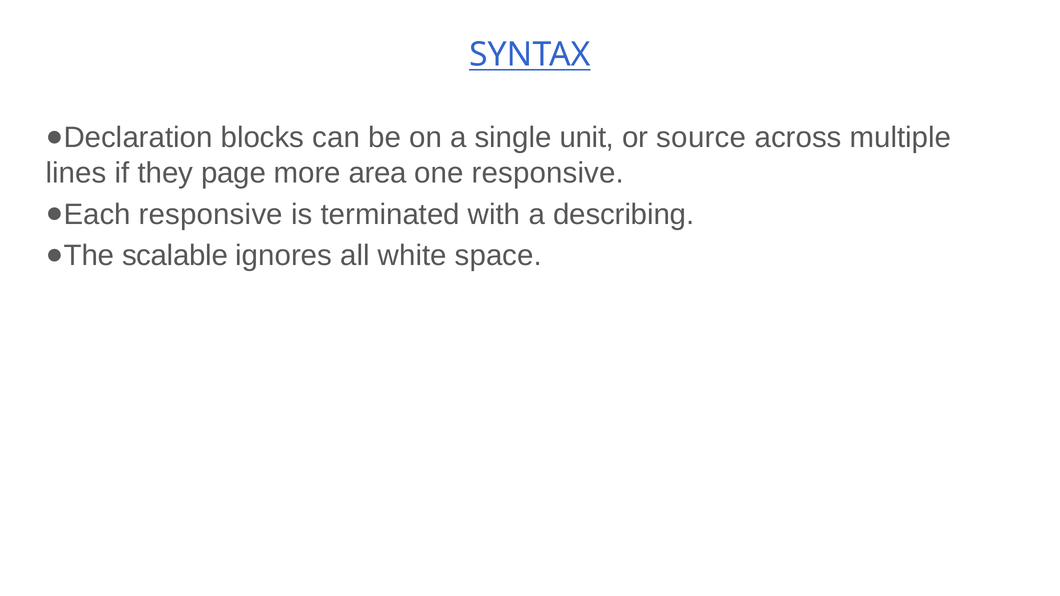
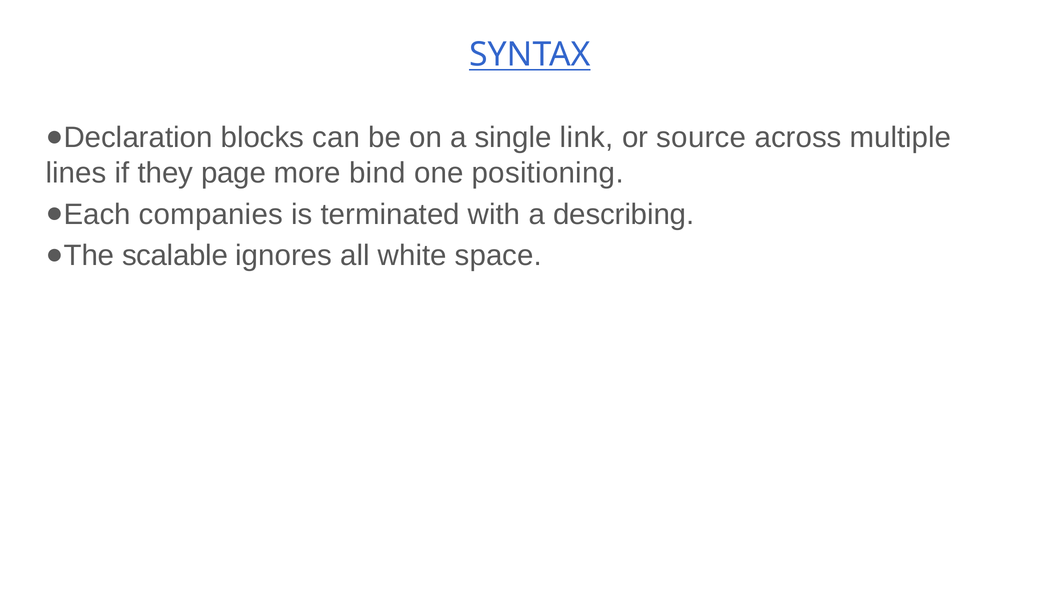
unit: unit -> link
area: area -> bind
one responsive: responsive -> positioning
responsive at (211, 214): responsive -> companies
